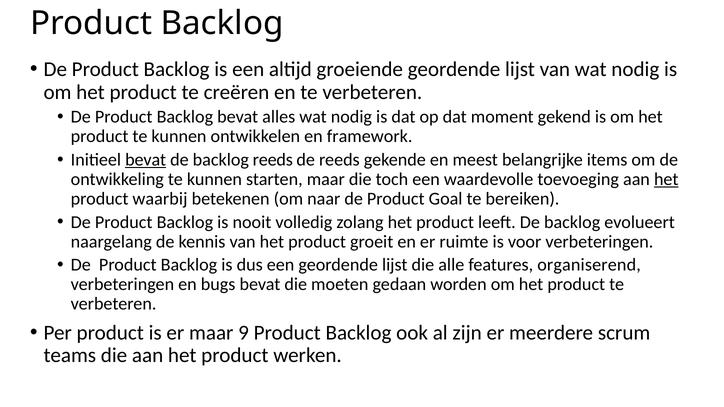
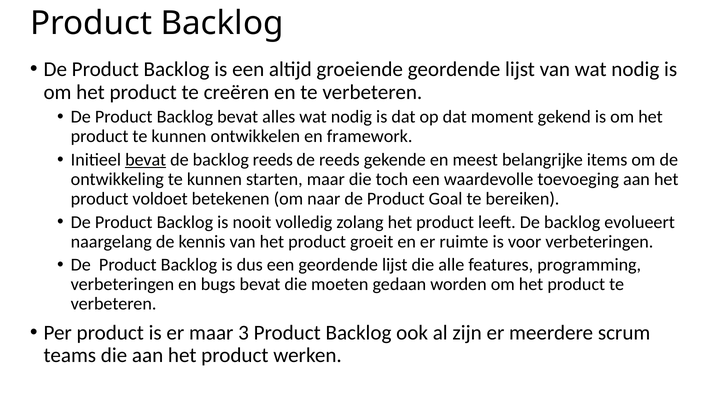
het at (666, 179) underline: present -> none
waarbij: waarbij -> voldoet
organiserend: organiserend -> programming
9: 9 -> 3
